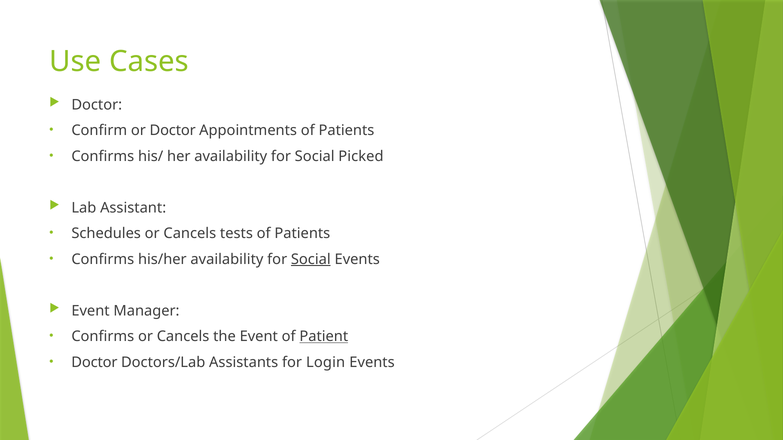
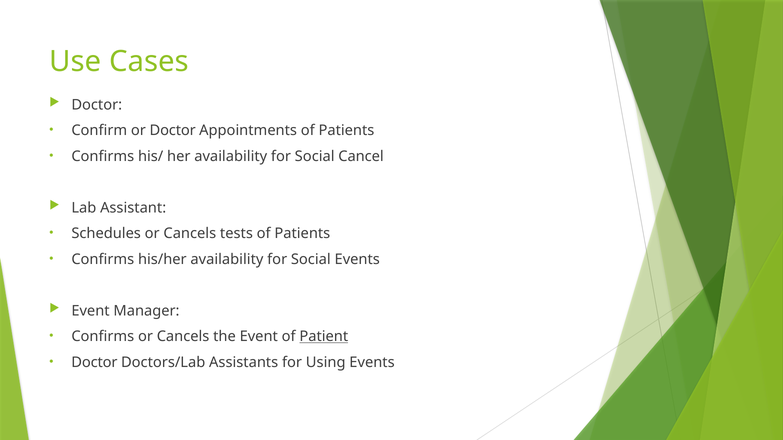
Picked: Picked -> Cancel
Social at (311, 259) underline: present -> none
Login: Login -> Using
